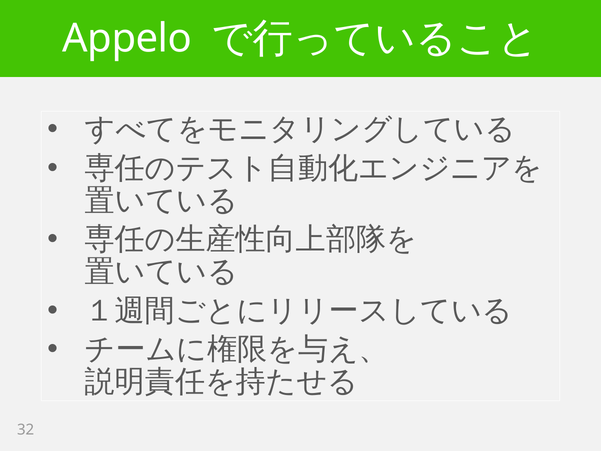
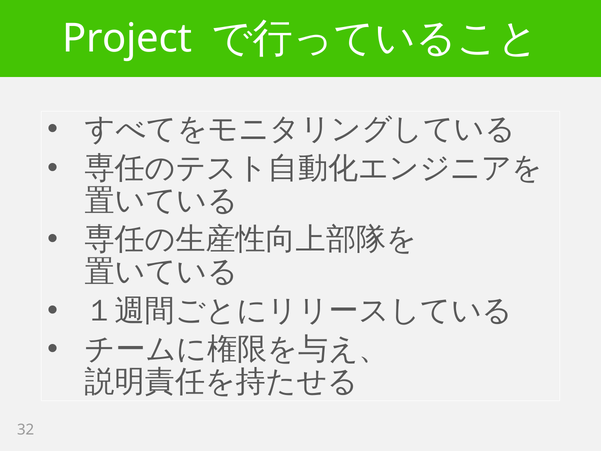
Appelo: Appelo -> Project
